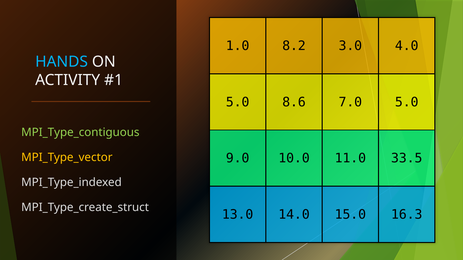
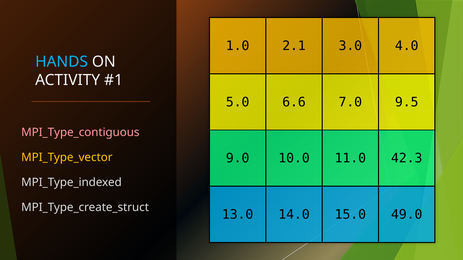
8.2: 8.2 -> 2.1
8.6: 8.6 -> 6.6
7.0 5.0: 5.0 -> 9.5
MPI_Type_contiguous colour: light green -> pink
33.5: 33.5 -> 42.3
16.3: 16.3 -> 49.0
